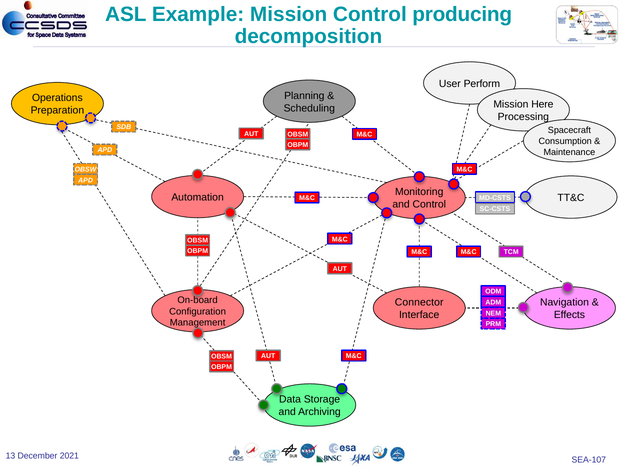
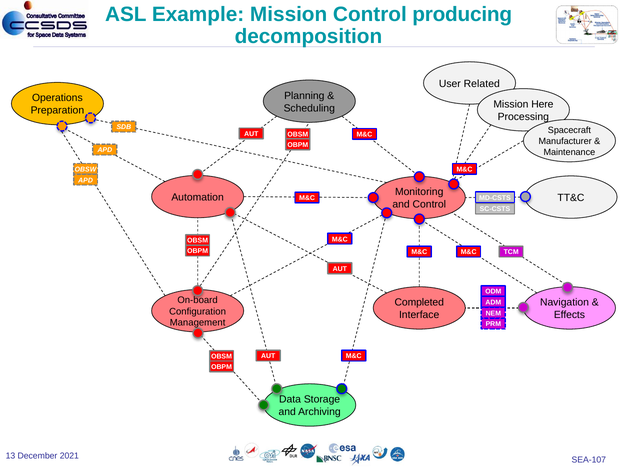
Perform: Perform -> Related
Consumption: Consumption -> Manufacturer
Connector: Connector -> Completed
